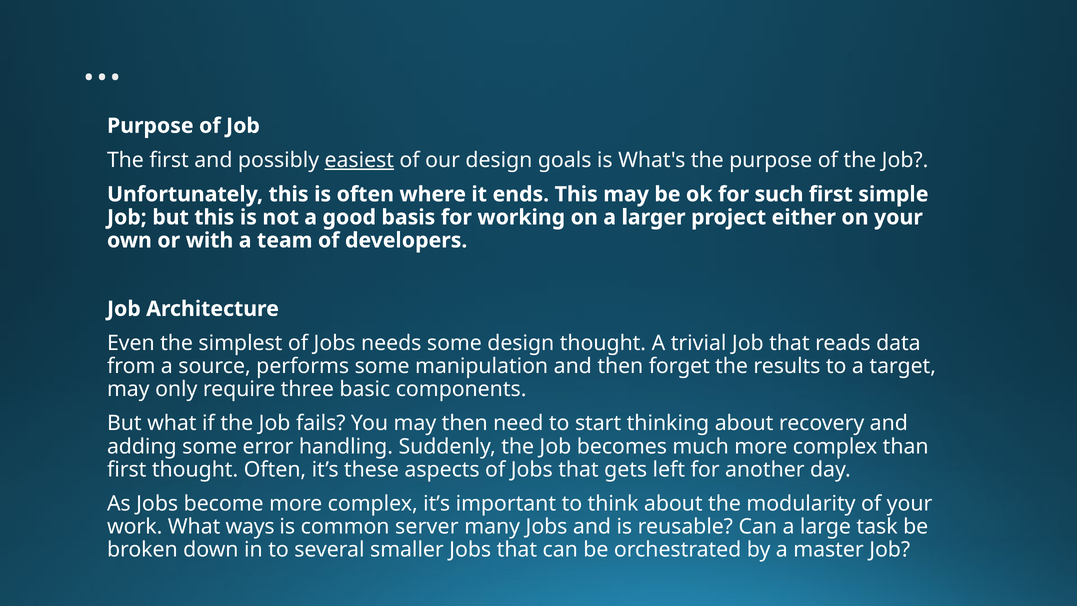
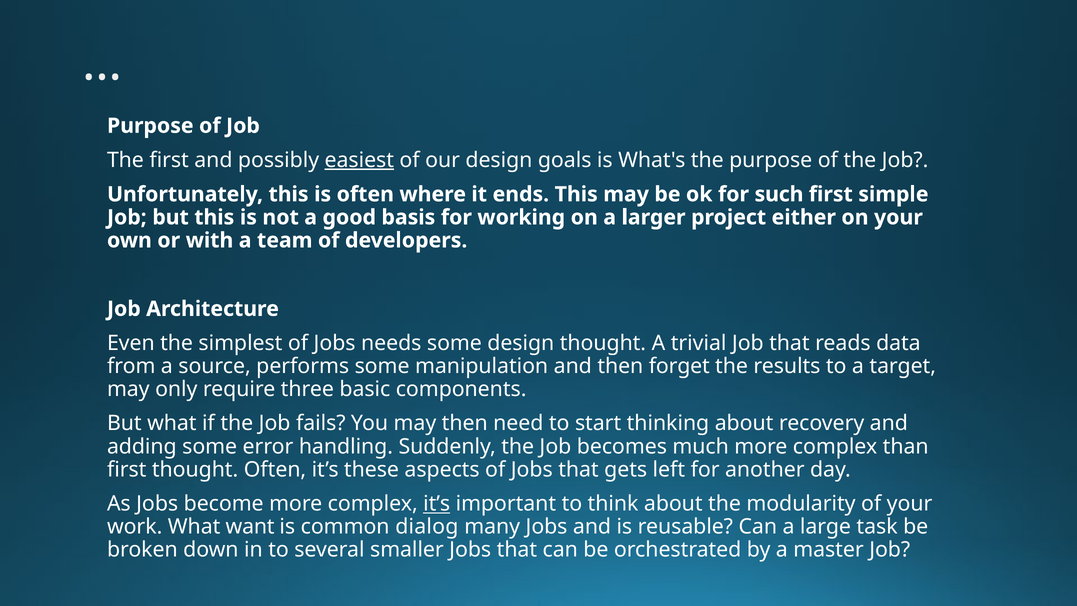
it’s at (437, 504) underline: none -> present
ways: ways -> want
server: server -> dialog
